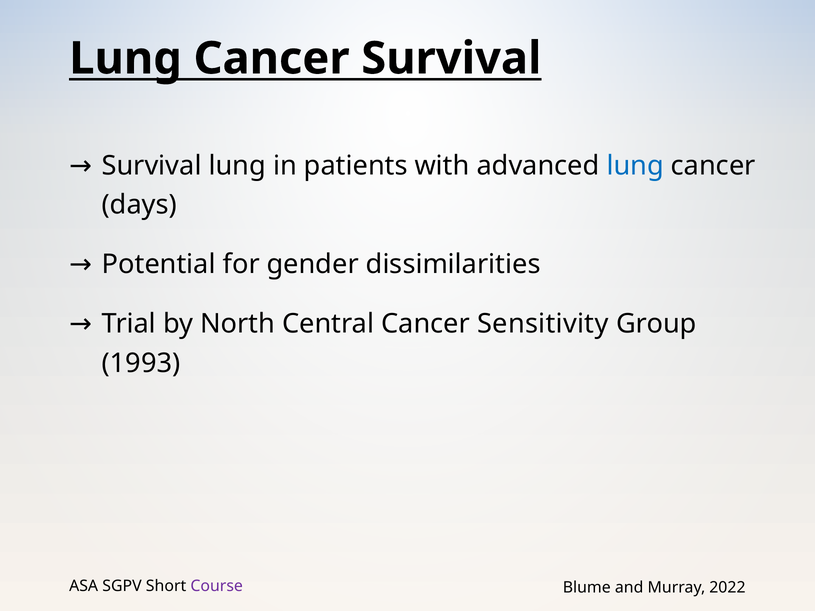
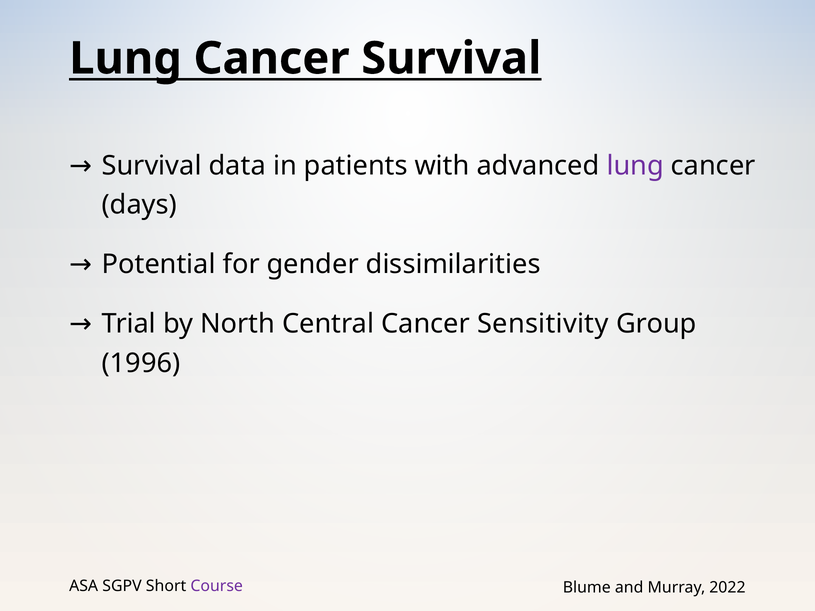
Survival lung: lung -> data
lung at (635, 166) colour: blue -> purple
1993: 1993 -> 1996
